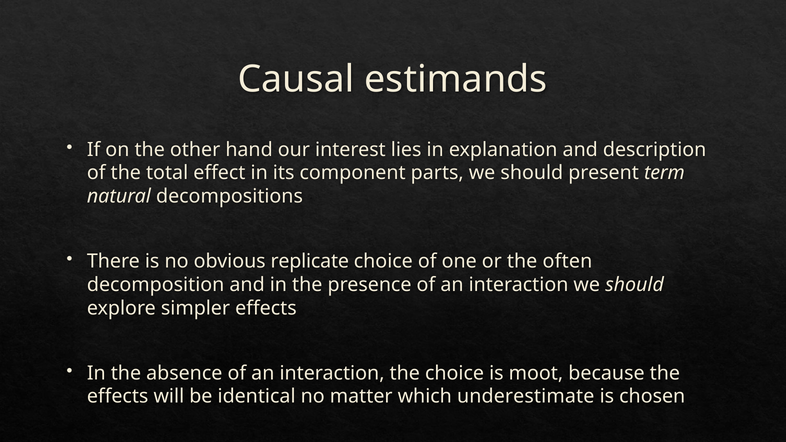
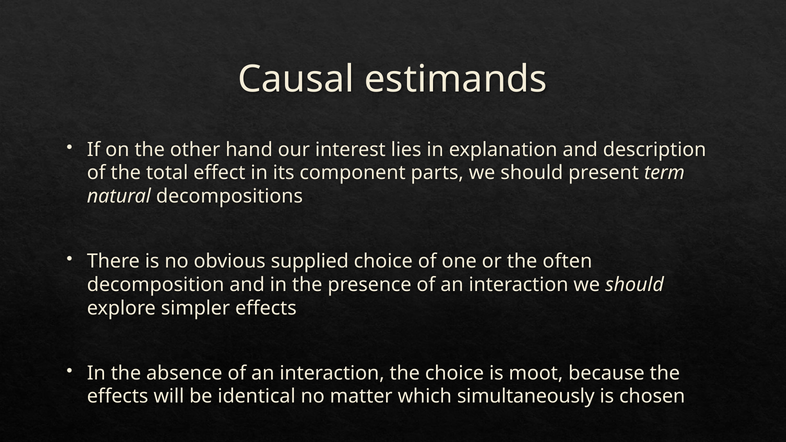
replicate: replicate -> supplied
underestimate: underestimate -> simultaneously
